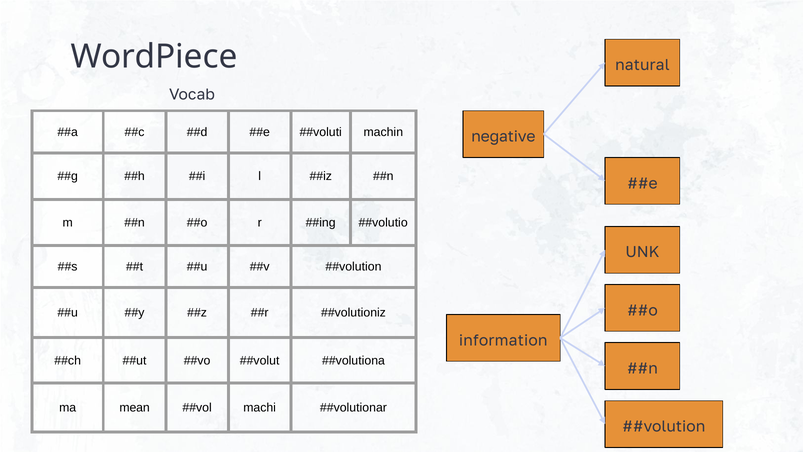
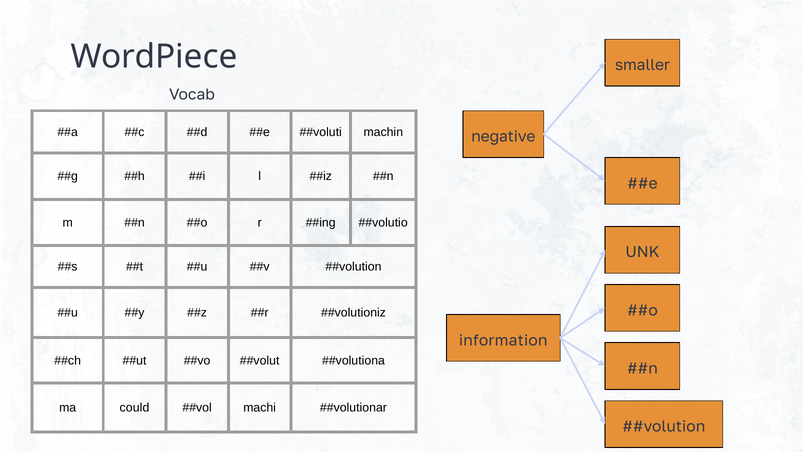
natural: natural -> smaller
mean: mean -> could
